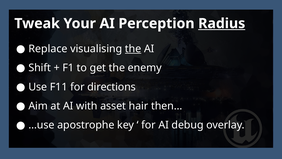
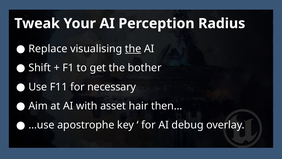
Radius underline: present -> none
enemy: enemy -> bother
directions: directions -> necessary
